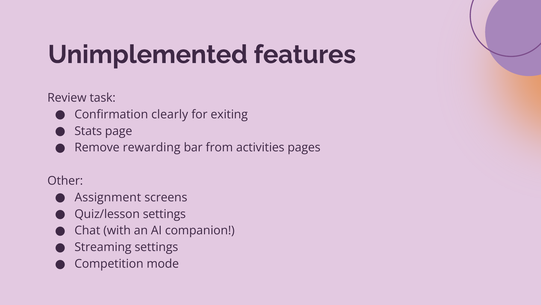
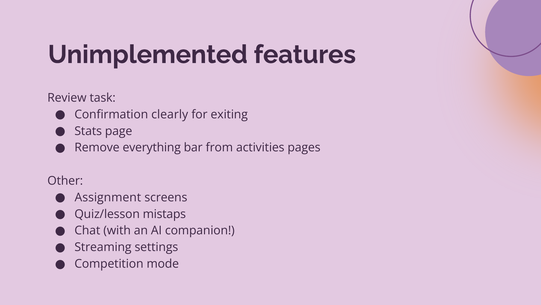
rewarding: rewarding -> everything
Quiz/lesson settings: settings -> mistaps
